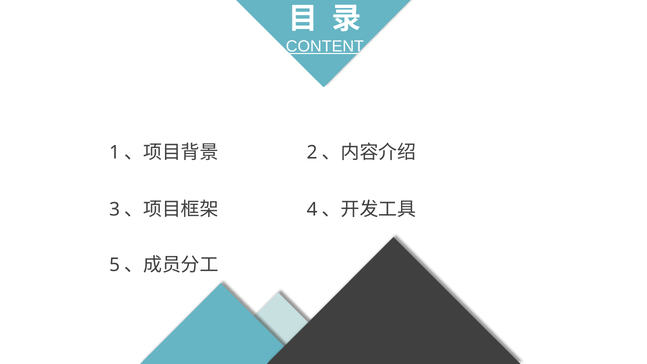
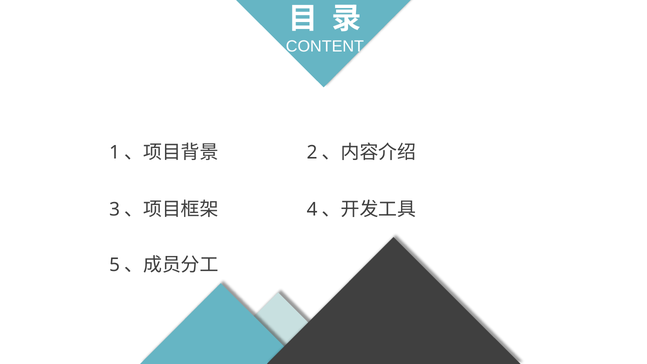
CONTENT underline: present -> none
